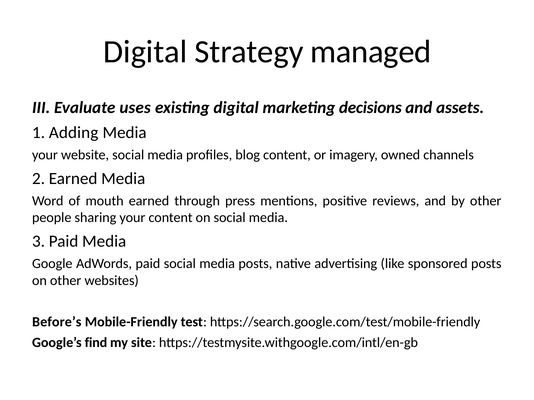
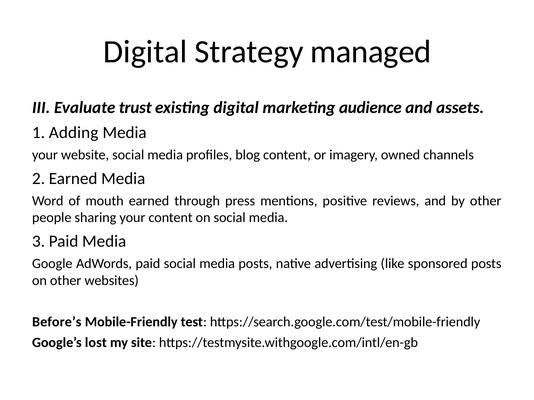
uses: uses -> trust
decisions: decisions -> audience
find: find -> lost
